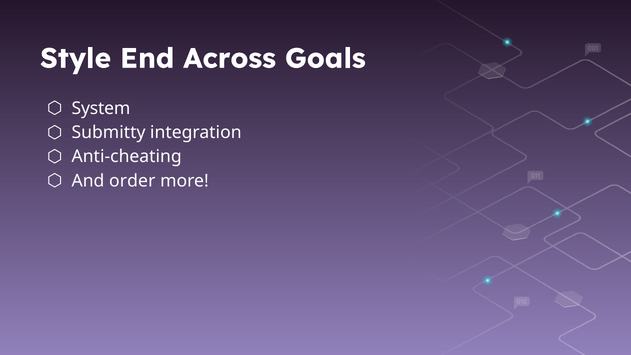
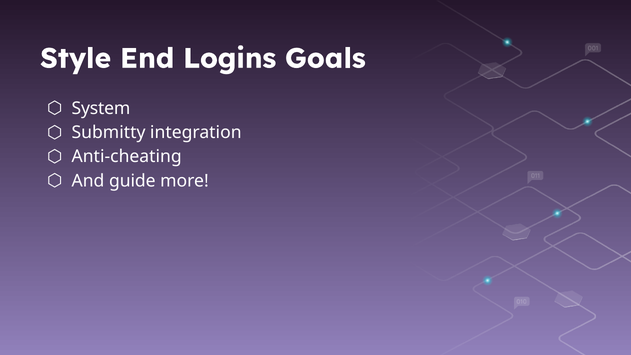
Across: Across -> Logins
order: order -> guide
